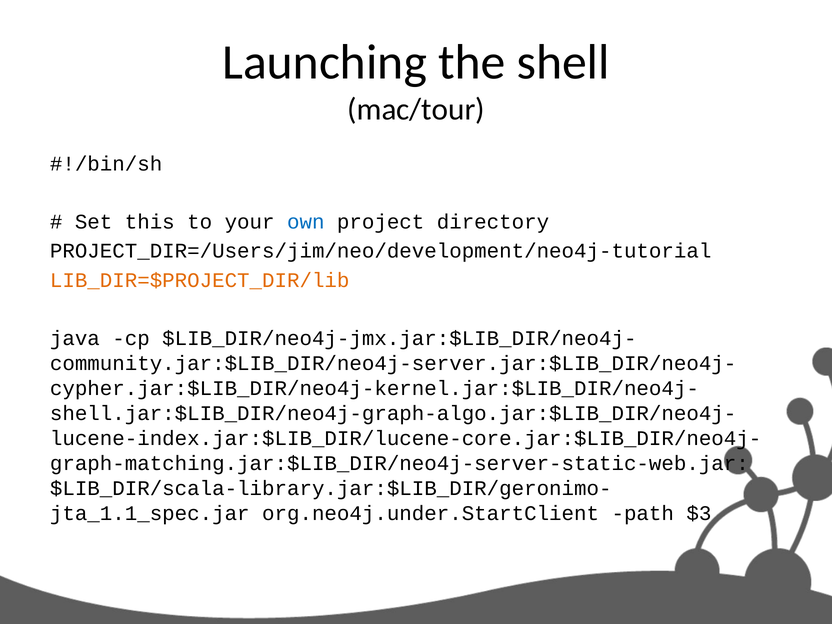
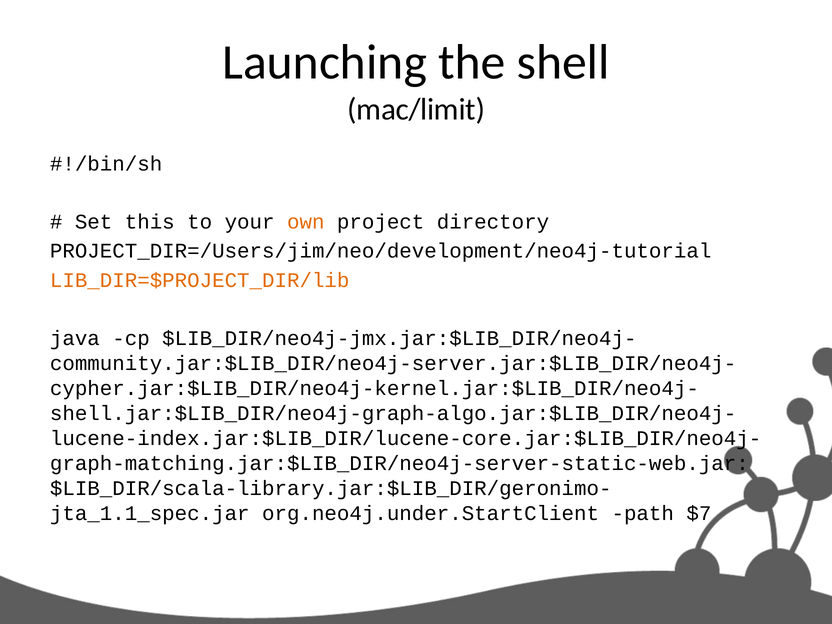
mac/tour: mac/tour -> mac/limit
own colour: blue -> orange
$3: $3 -> $7
